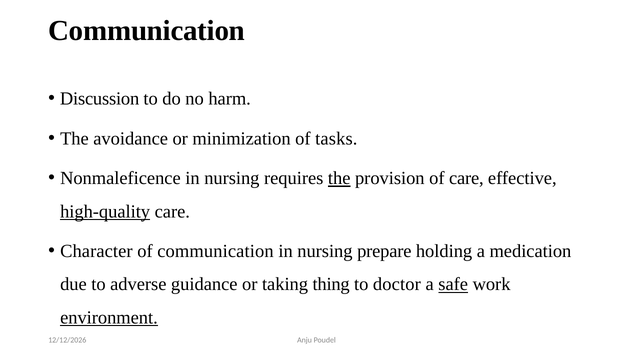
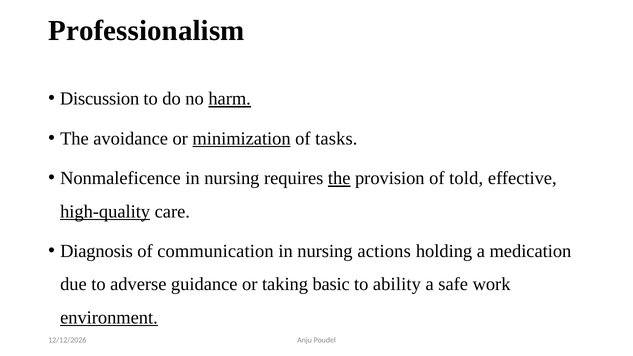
Communication at (147, 31): Communication -> Professionalism
harm underline: none -> present
minimization underline: none -> present
of care: care -> told
Character: Character -> Diagnosis
prepare: prepare -> actions
thing: thing -> basic
doctor: doctor -> ability
safe underline: present -> none
